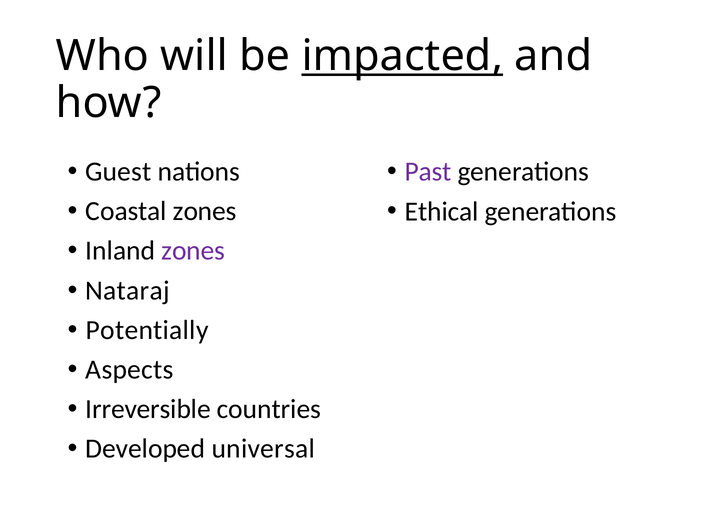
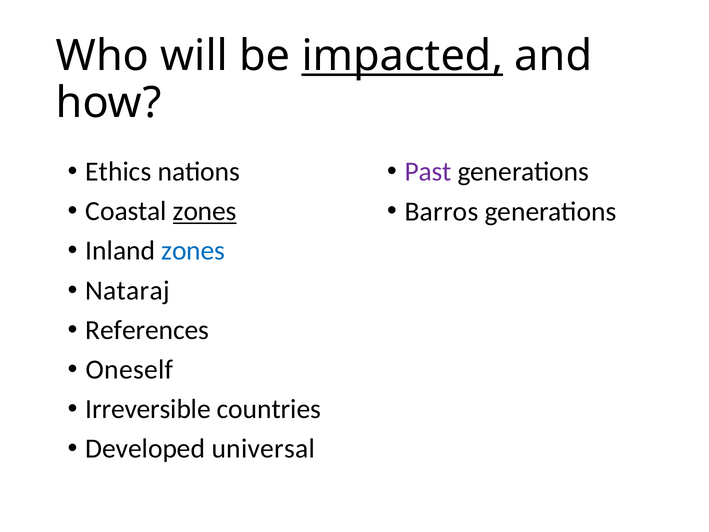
Guest: Guest -> Ethics
zones at (205, 211) underline: none -> present
Ethical: Ethical -> Barros
zones at (193, 251) colour: purple -> blue
Potentially: Potentially -> References
Aspects: Aspects -> Oneself
